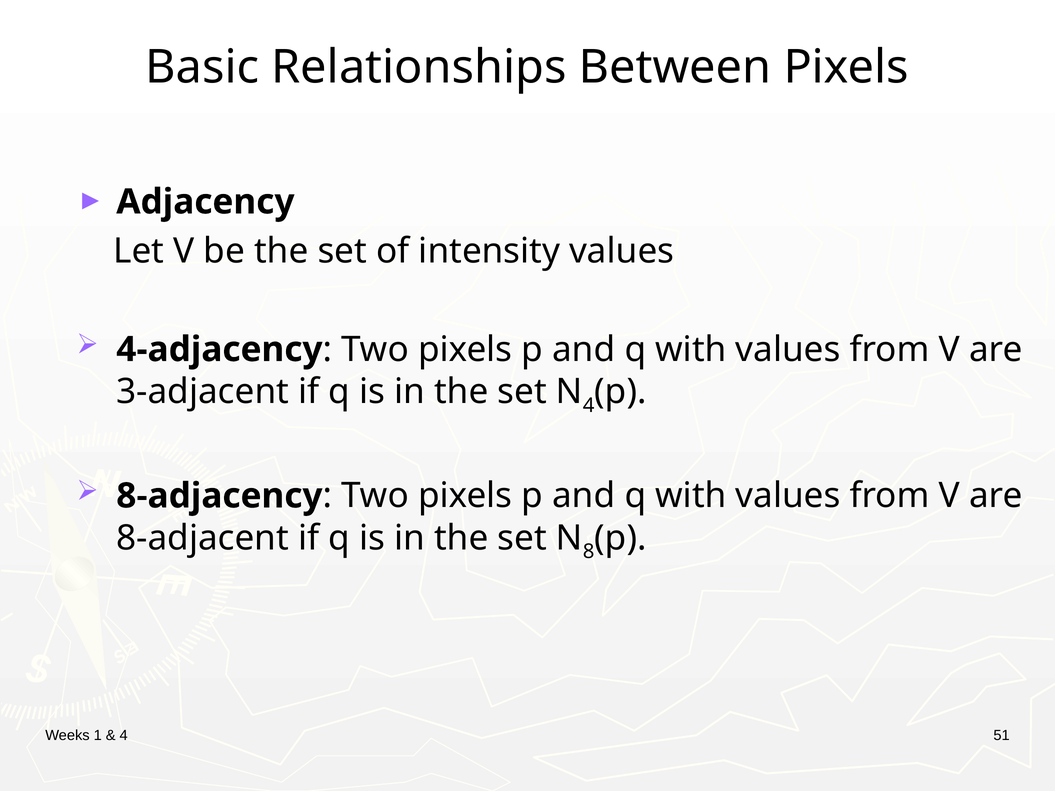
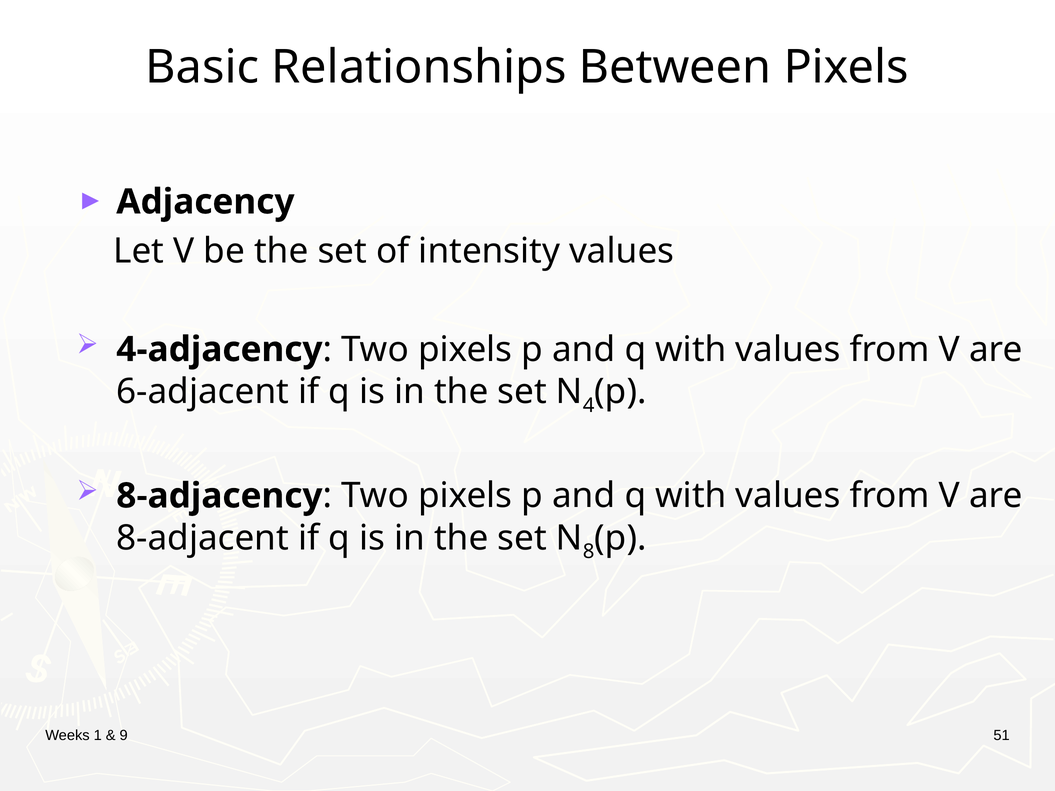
3-adjacent: 3-adjacent -> 6-adjacent
4 at (124, 736): 4 -> 9
